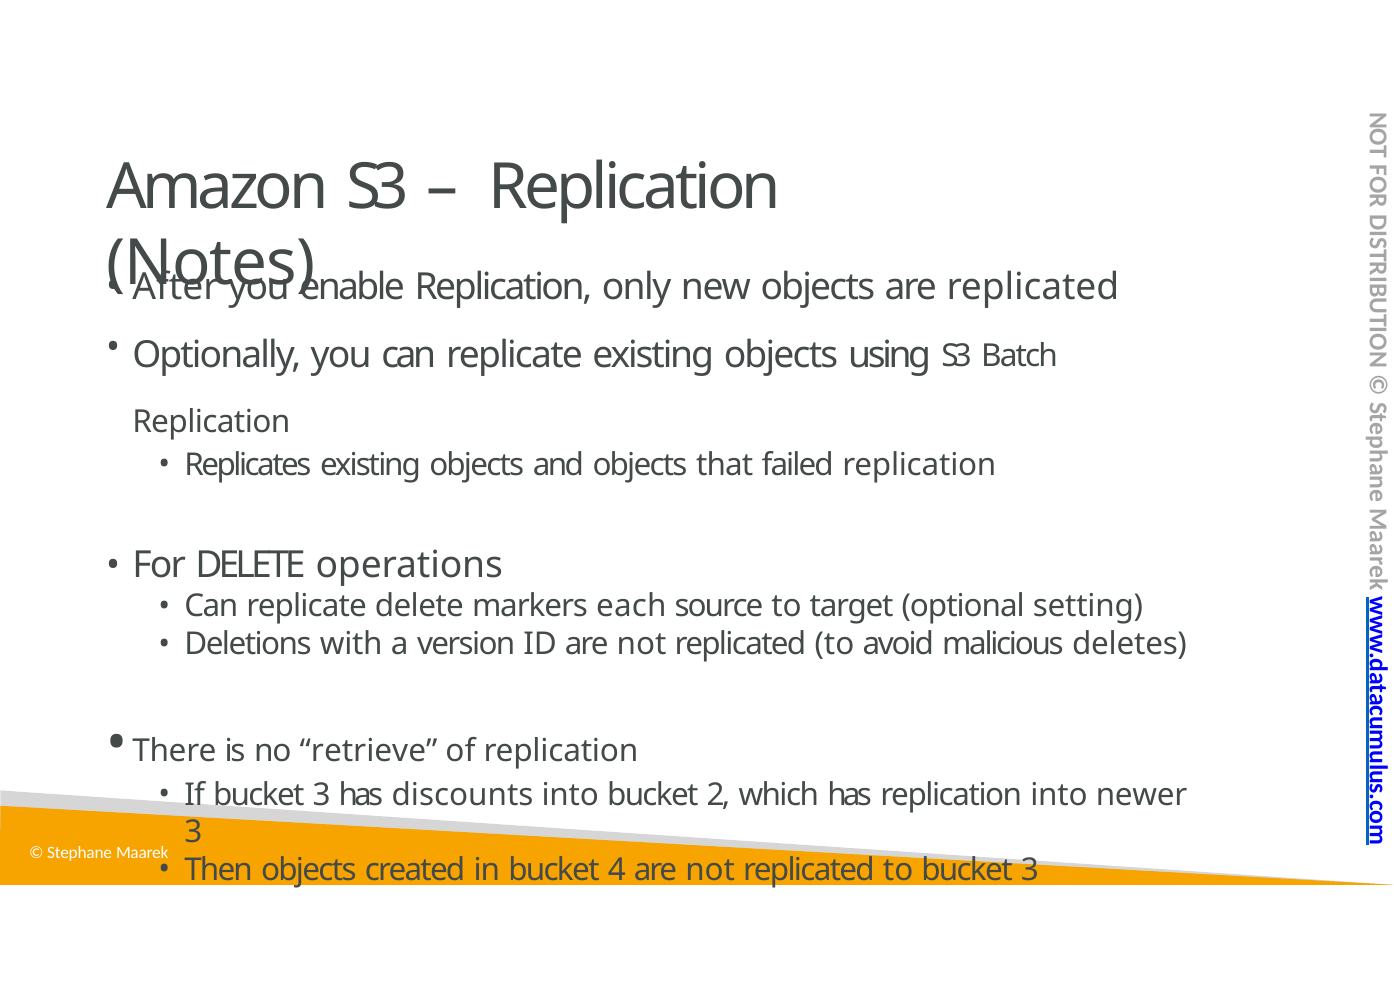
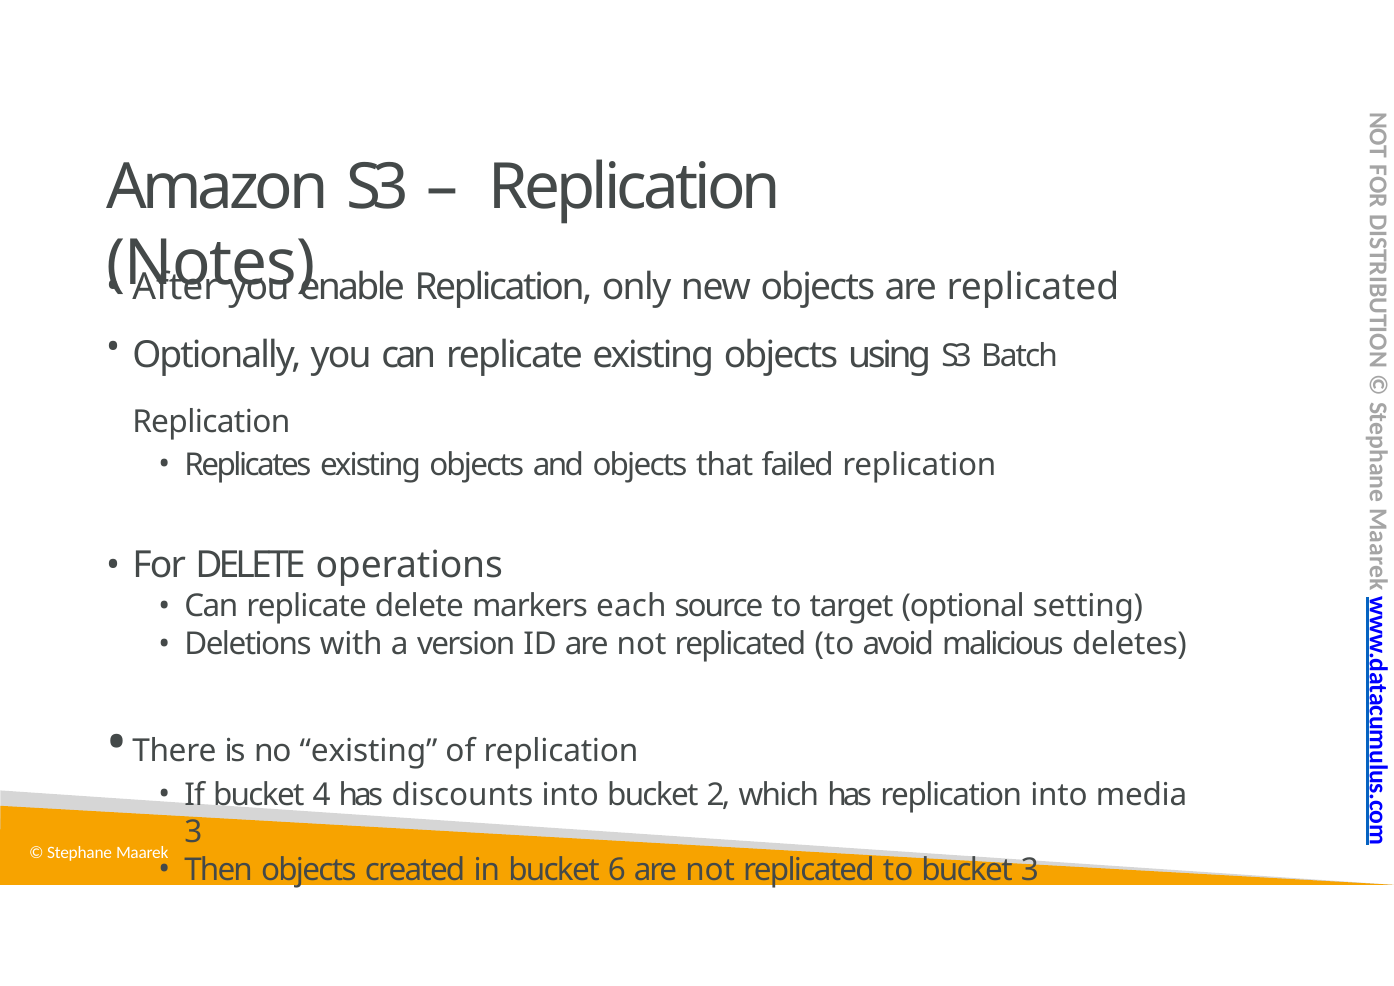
no retrieve: retrieve -> existing
If bucket 3: 3 -> 4
newer: newer -> media
4: 4 -> 6
